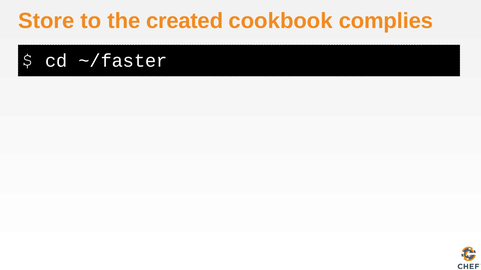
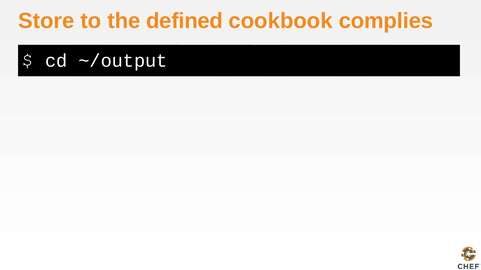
created: created -> defined
~/faster: ~/faster -> ~/output
